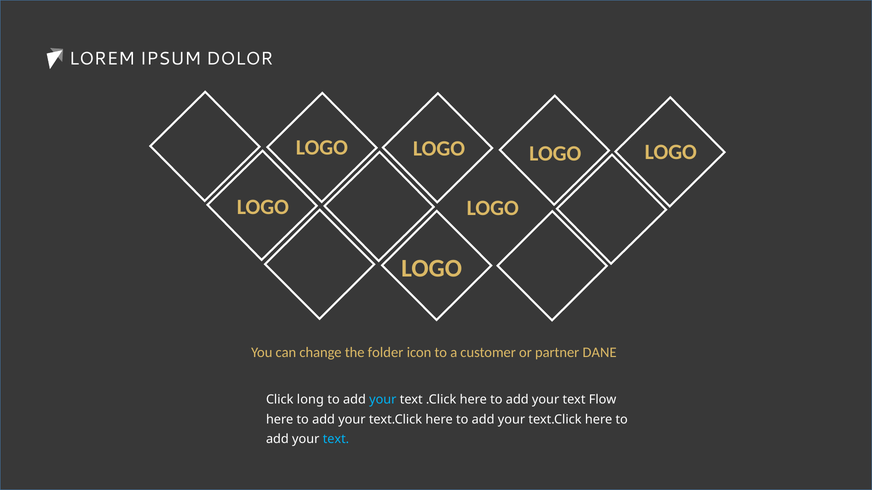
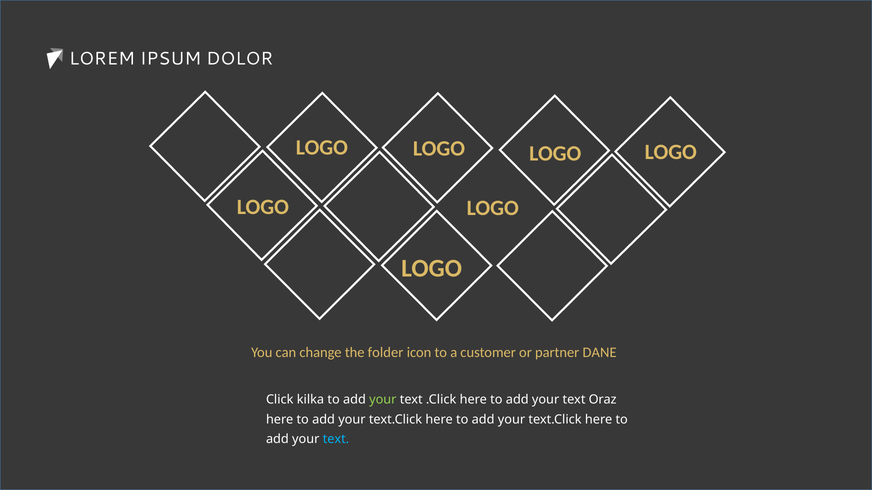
long: long -> kilka
your at (383, 400) colour: light blue -> light green
Flow: Flow -> Oraz
